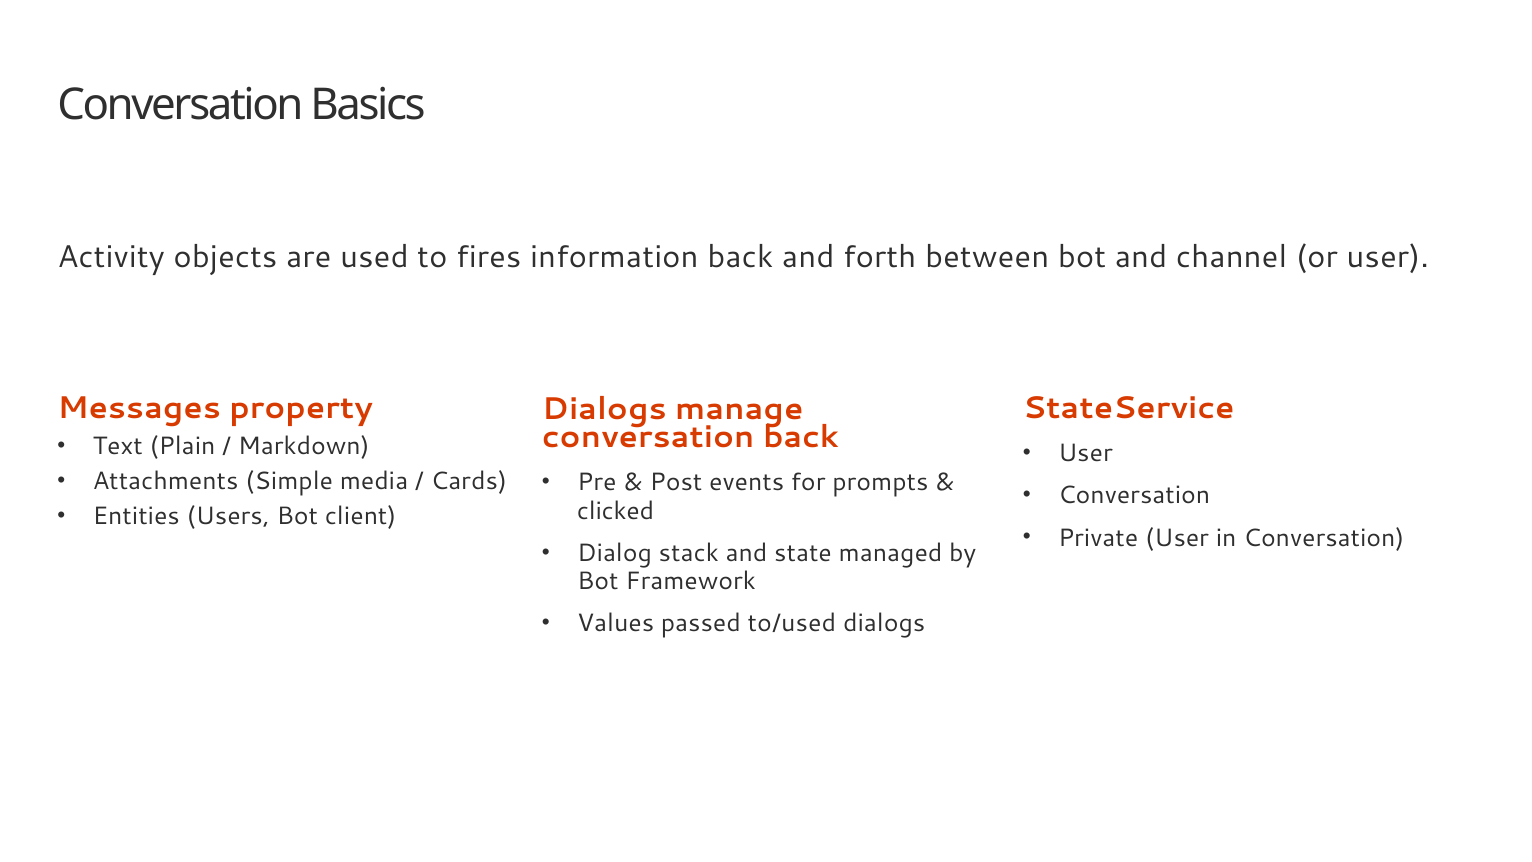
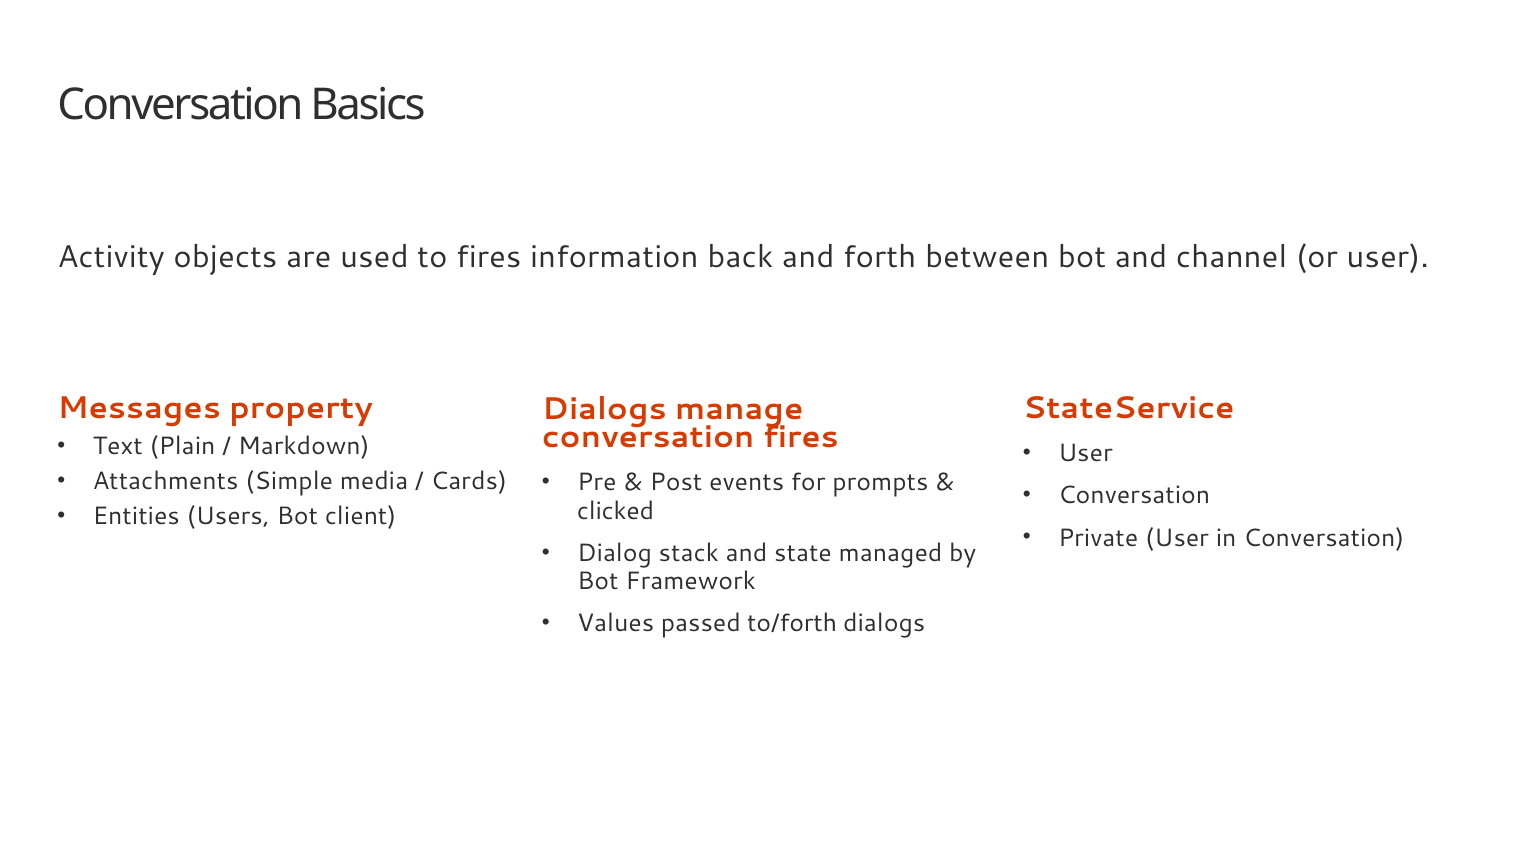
conversation back: back -> fires
to/used: to/used -> to/forth
